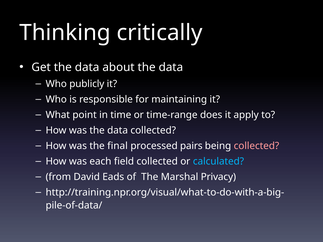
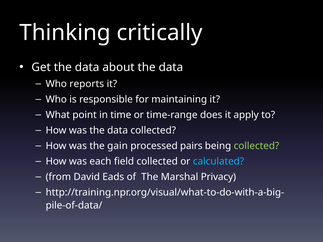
publicly: publicly -> reports
final: final -> gain
collected at (256, 146) colour: pink -> light green
